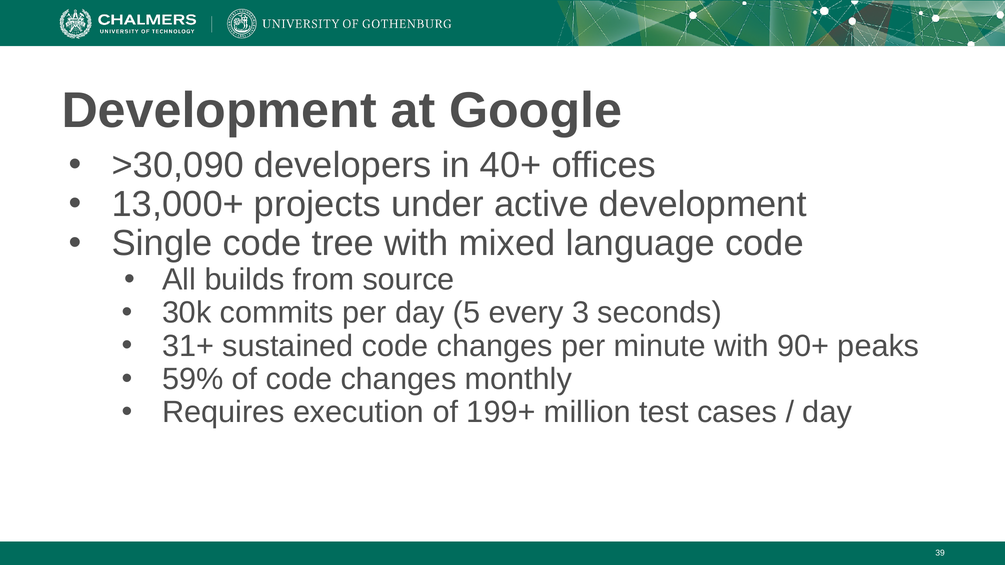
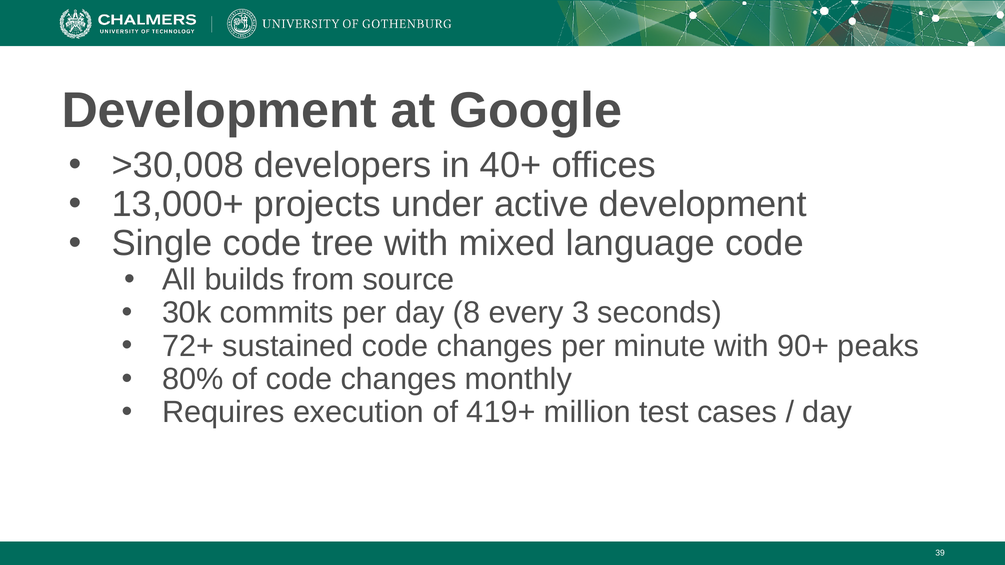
>30,090: >30,090 -> >30,008
5: 5 -> 8
31+: 31+ -> 72+
59%: 59% -> 80%
199+: 199+ -> 419+
